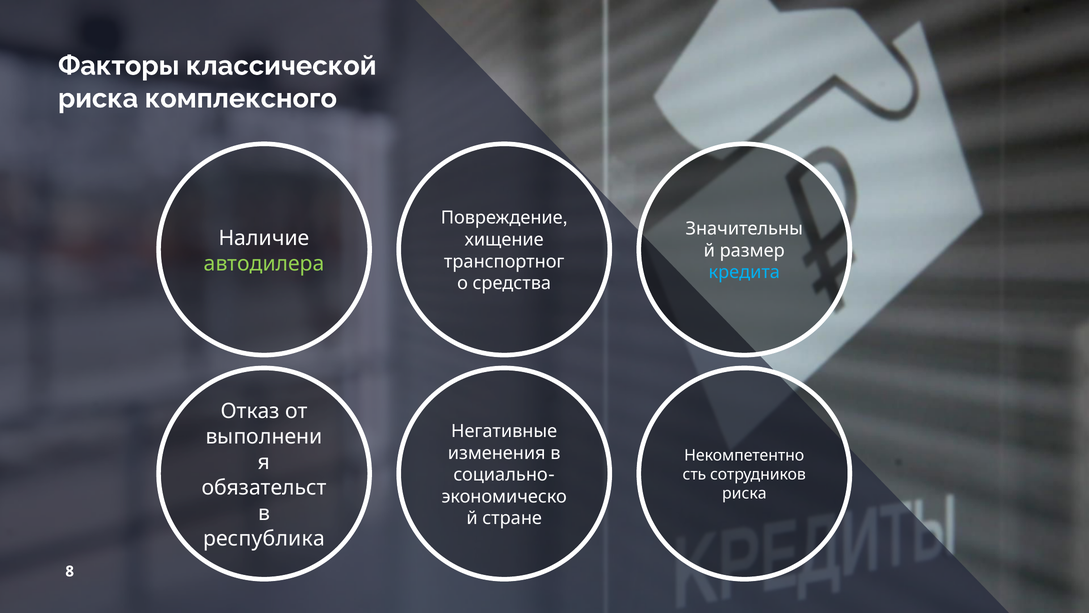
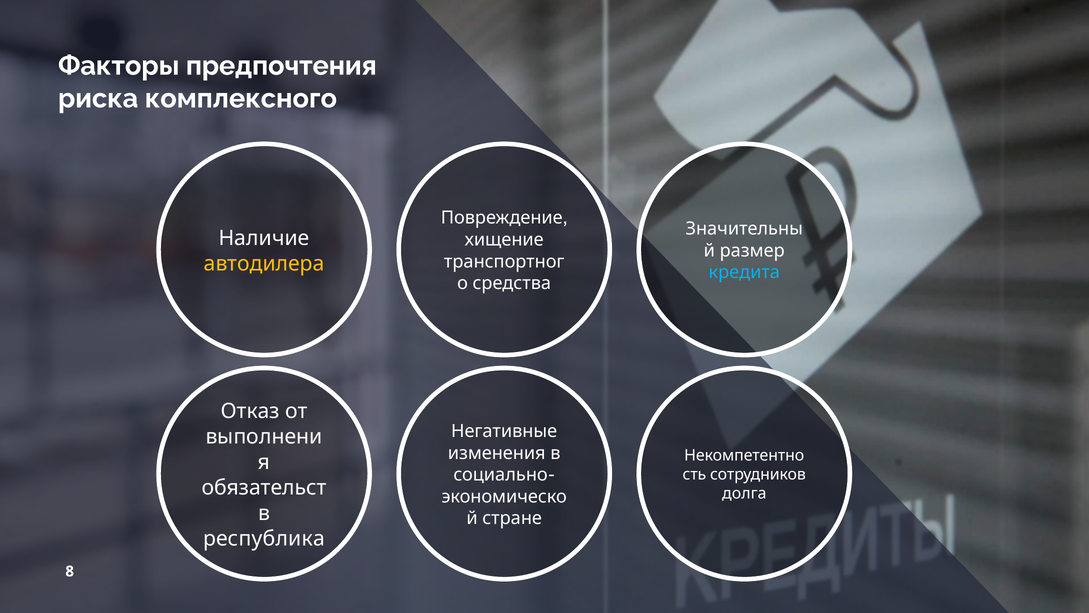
классической: классической -> предпочтения
автодилера colour: light green -> yellow
риска at (744, 493): риска -> долга
